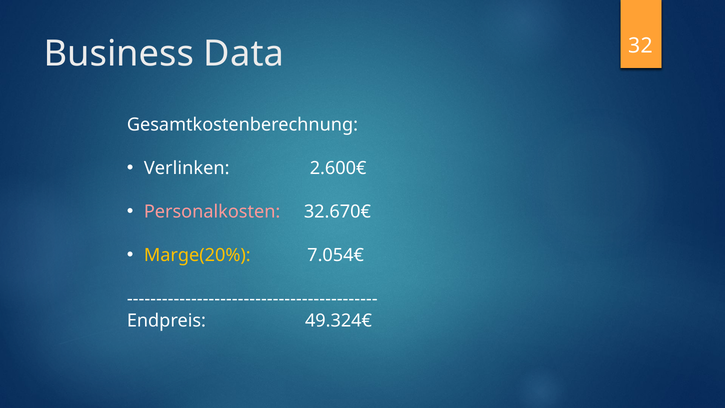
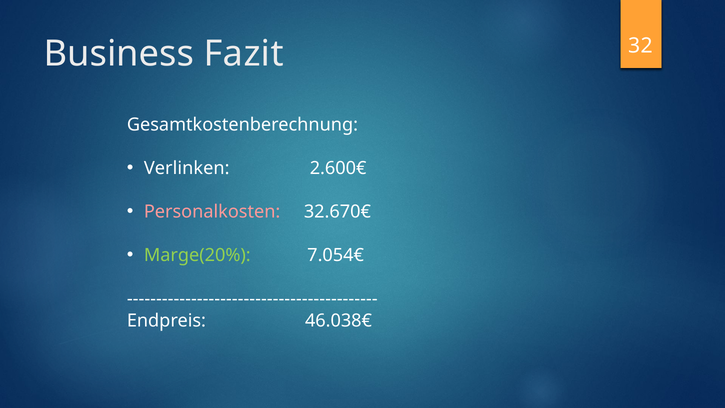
Data: Data -> Fazit
Marge(20% colour: yellow -> light green
49.324€: 49.324€ -> 46.038€
